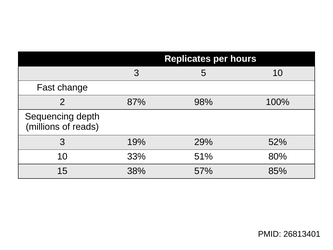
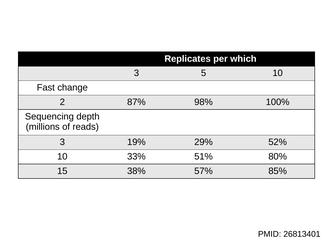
hours: hours -> which
